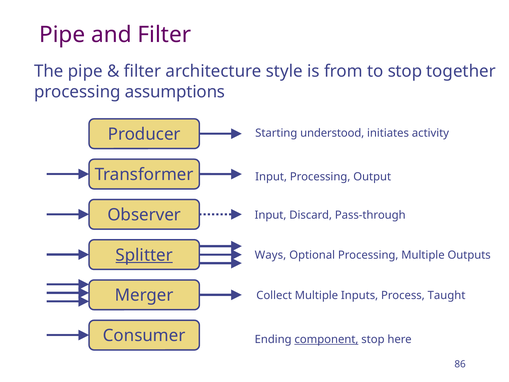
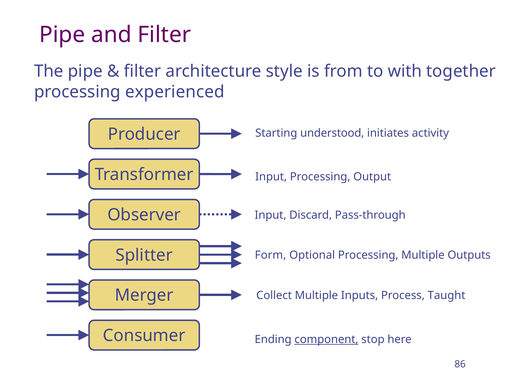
to stop: stop -> with
assumptions: assumptions -> experienced
Splitter underline: present -> none
Ways: Ways -> Form
